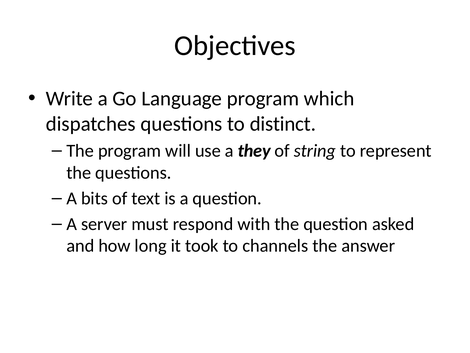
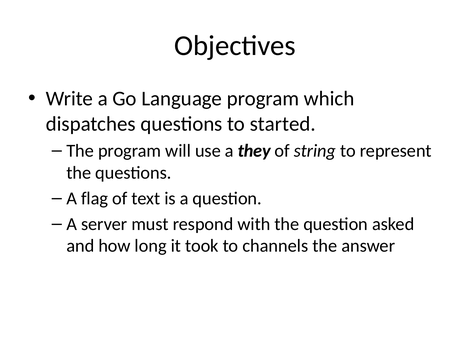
distinct: distinct -> started
bits: bits -> flag
